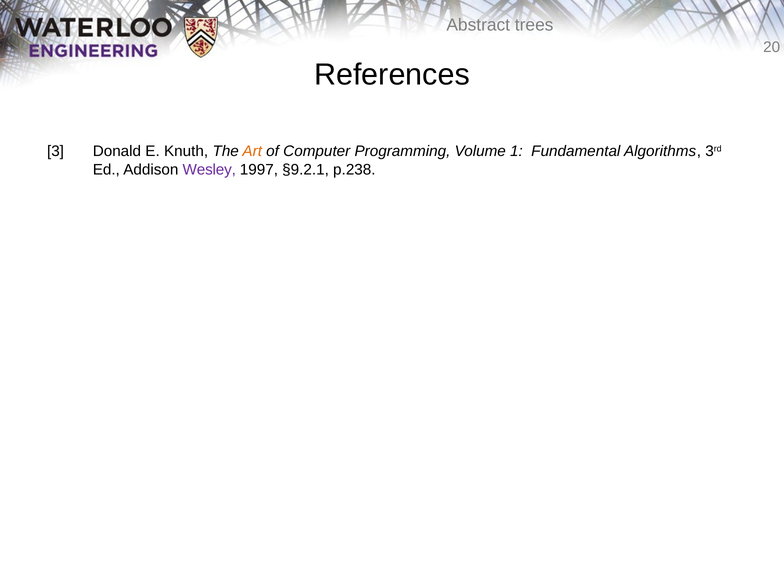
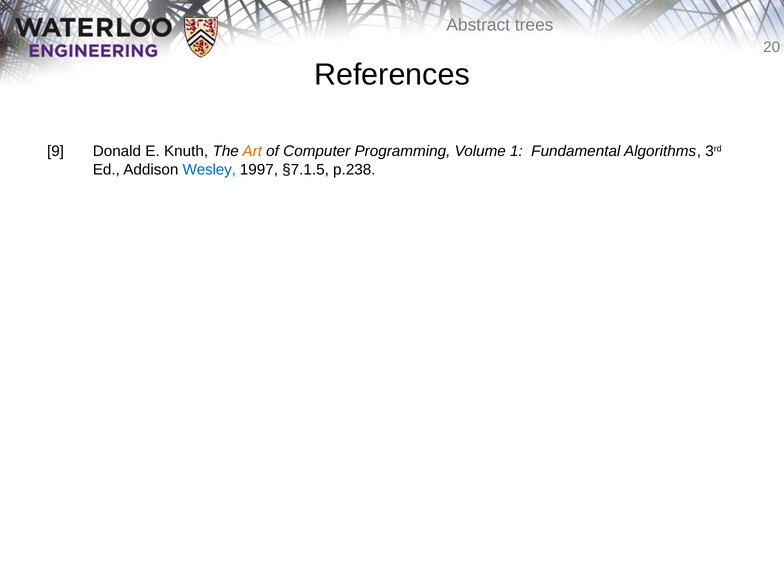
3: 3 -> 9
Wesley colour: purple -> blue
§9.2.1: §9.2.1 -> §7.1.5
